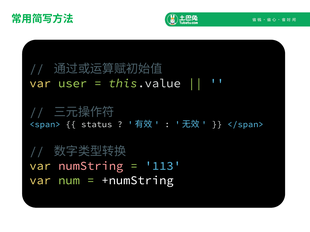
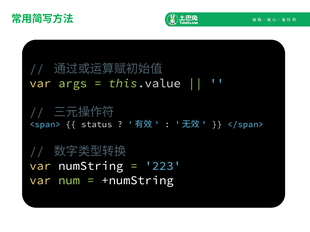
user: user -> args
numString colour: pink -> white
113: 113 -> 223
